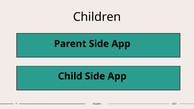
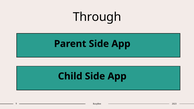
Children: Children -> Through
